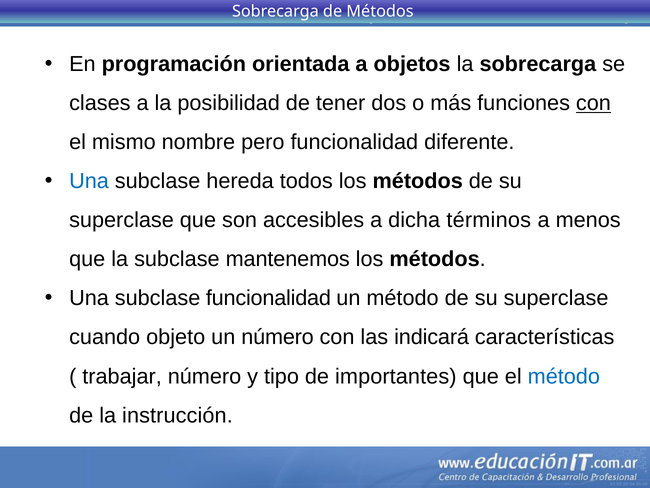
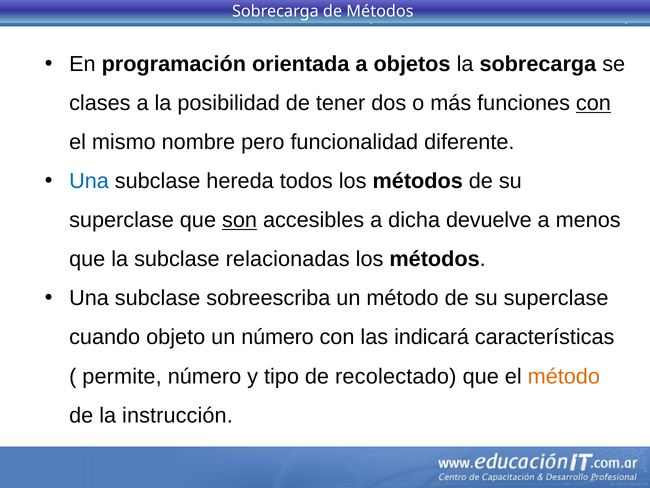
son underline: none -> present
términos: términos -> devuelve
mantenemos: mantenemos -> relacionadas
subclase funcionalidad: funcionalidad -> sobreescriba
trabajar: trabajar -> permite
importantes: importantes -> recolectado
método at (564, 376) colour: blue -> orange
